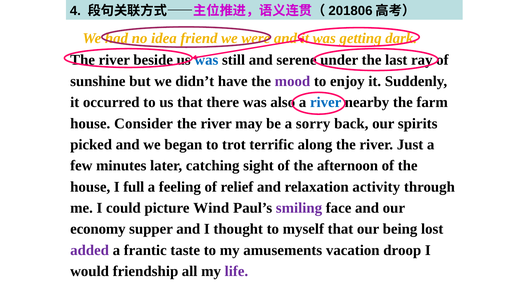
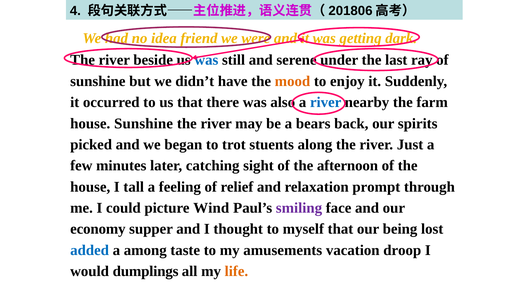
mood colour: purple -> orange
house Consider: Consider -> Sunshine
sorry: sorry -> bears
terrific: terrific -> stuents
full: full -> tall
activity: activity -> prompt
added colour: purple -> blue
frantic: frantic -> among
friendship: friendship -> dumplings
life colour: purple -> orange
